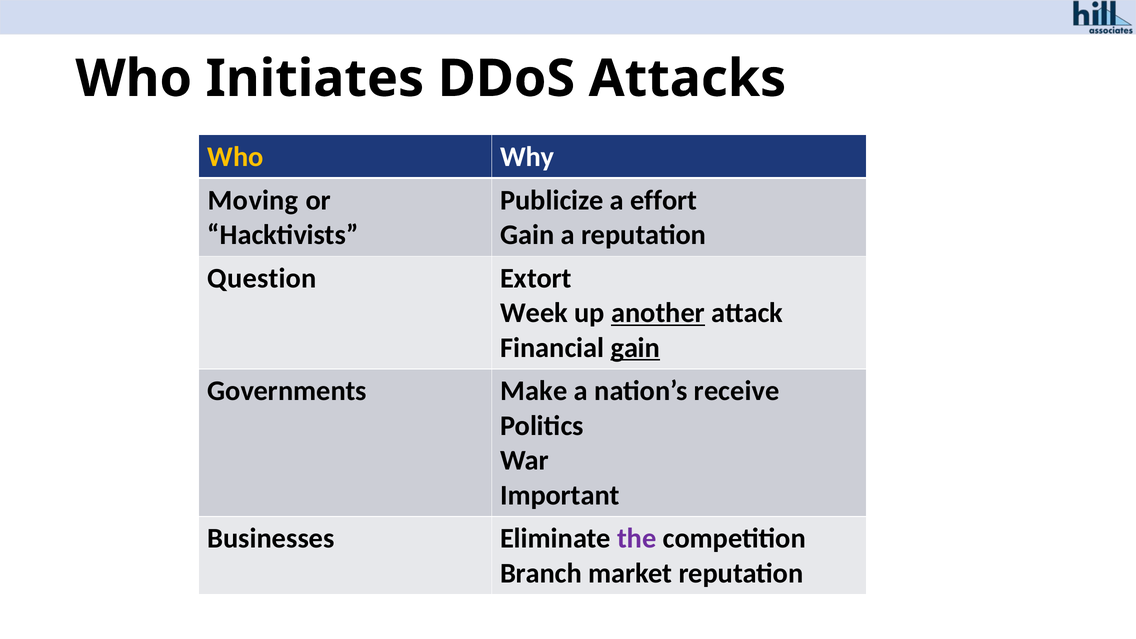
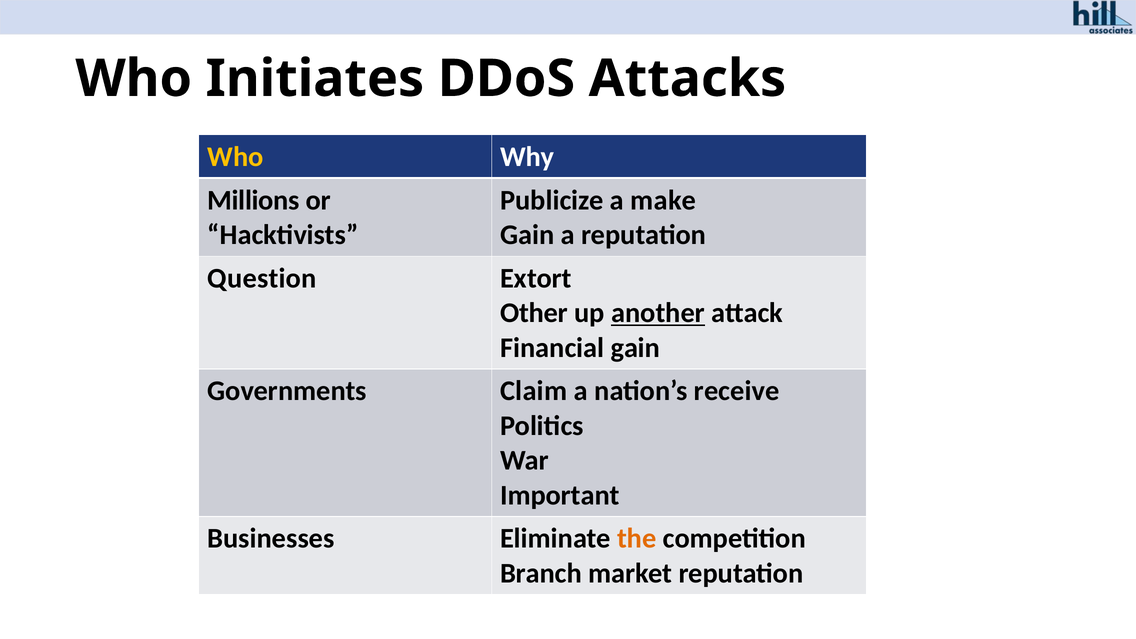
Moving: Moving -> Millions
effort: effort -> make
Week: Week -> Other
gain at (635, 348) underline: present -> none
Make: Make -> Claim
the colour: purple -> orange
